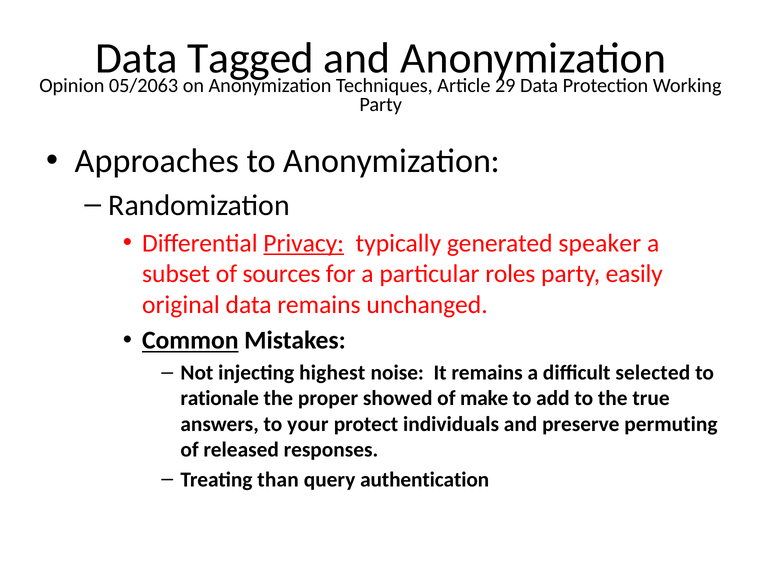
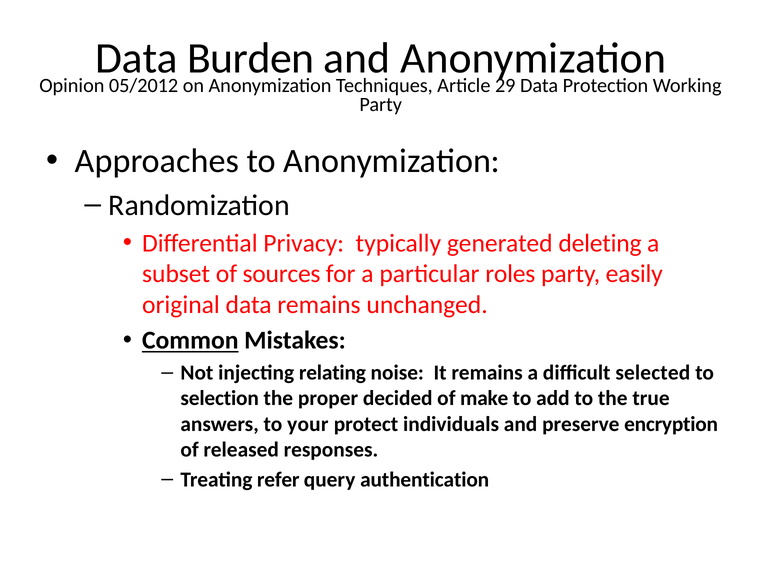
Tagged: Tagged -> Burden
05/2063: 05/2063 -> 05/2012
Privacy underline: present -> none
speaker: speaker -> deleting
highest: highest -> relating
rationale: rationale -> selection
showed: showed -> decided
permuting: permuting -> encryption
than: than -> refer
